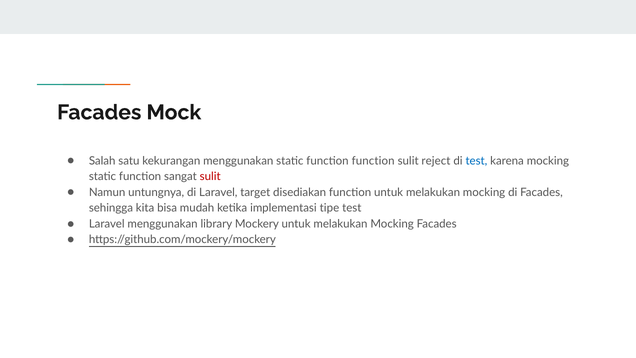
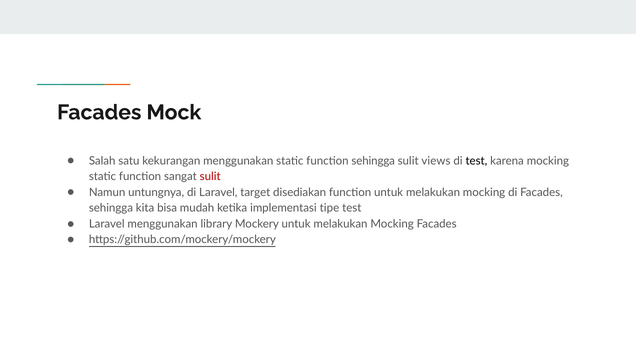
function function: function -> sehingga
reject: reject -> views
test at (476, 161) colour: blue -> black
